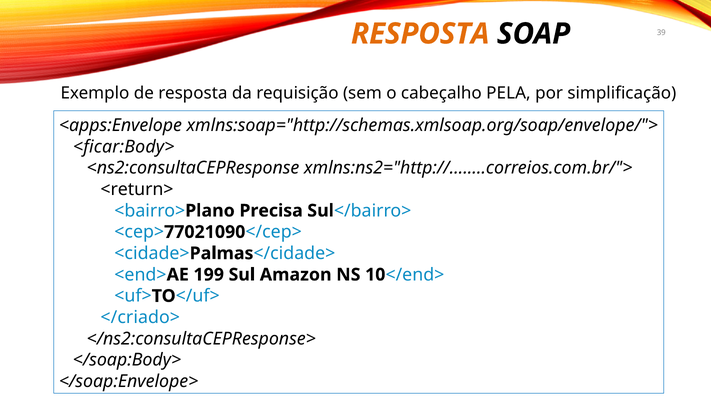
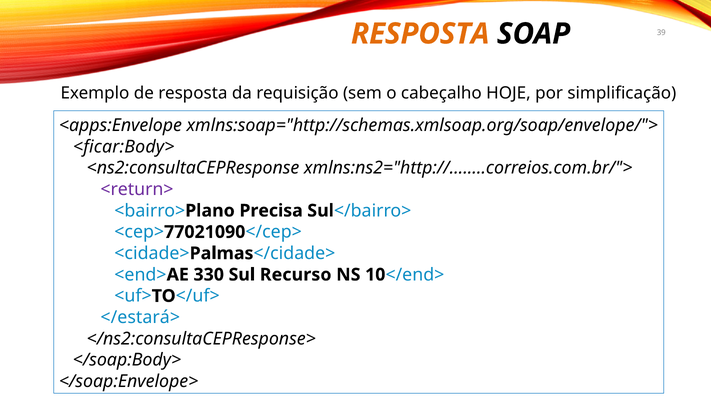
PELA: PELA -> HOJE
<return> colour: black -> purple
199: 199 -> 330
Amazon: Amazon -> Recurso
</criado>: </criado> -> </estará>
